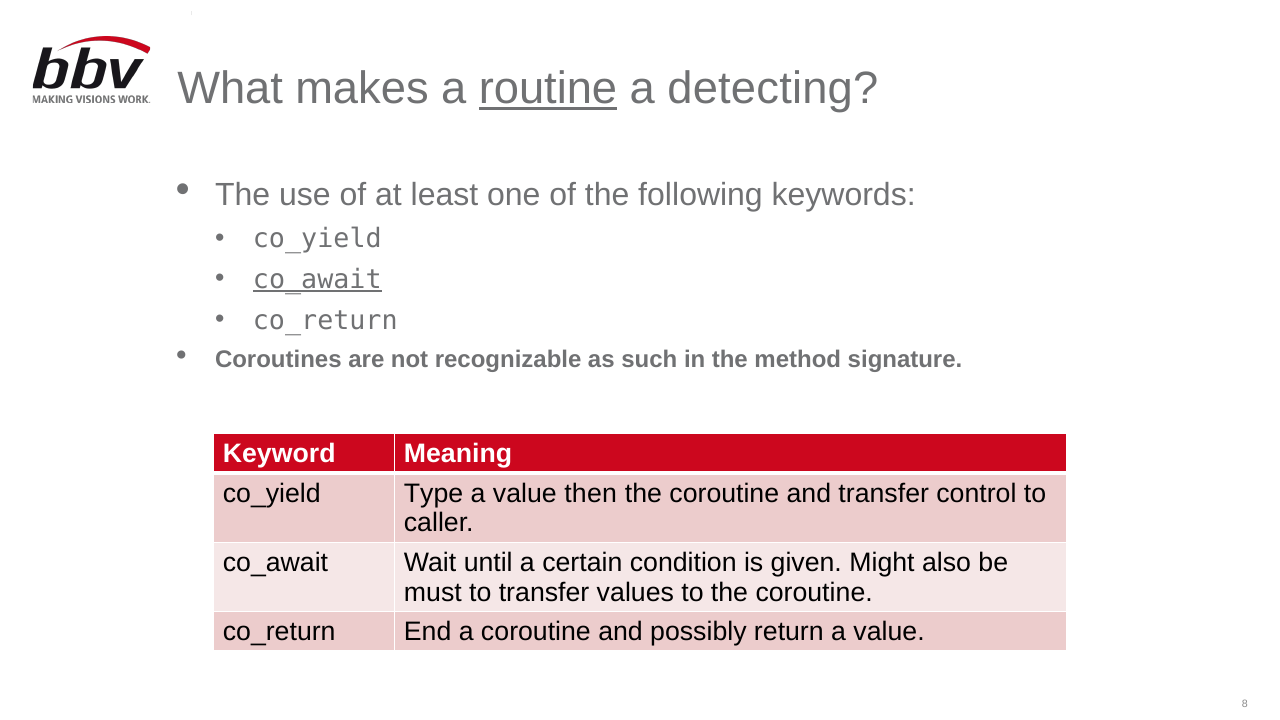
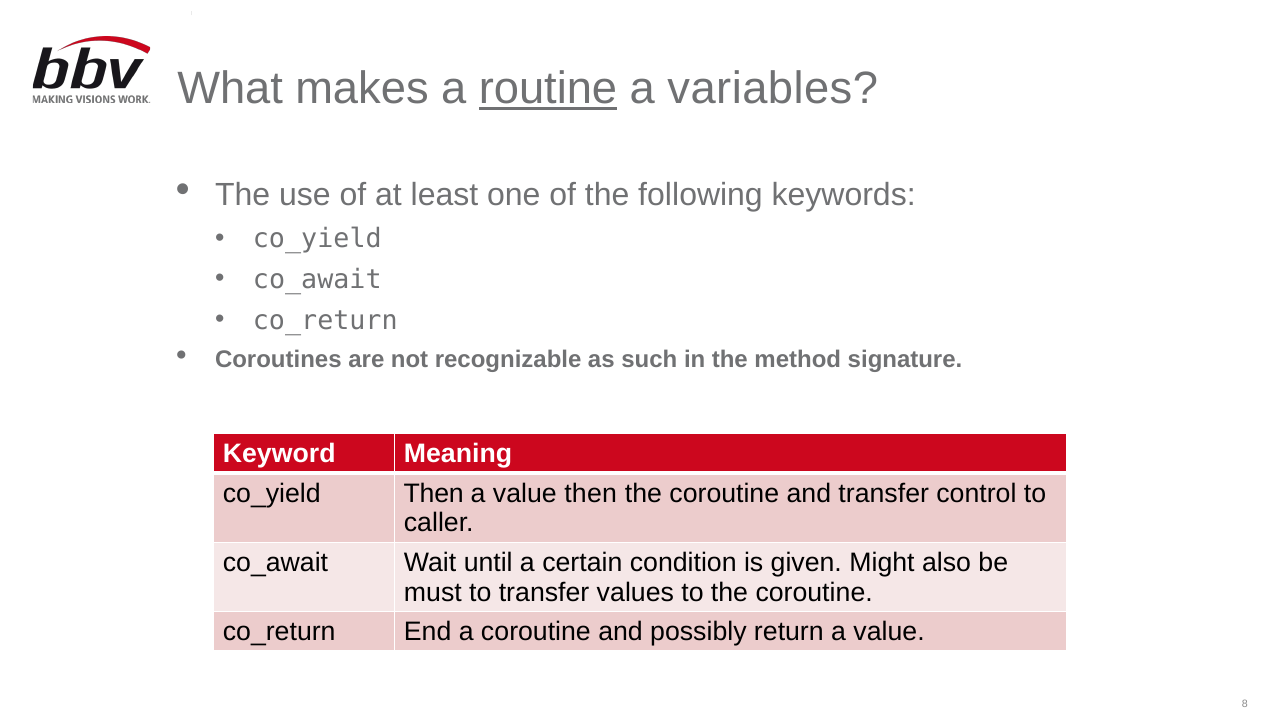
detecting: detecting -> variables
co_await at (317, 280) underline: present -> none
co_yield Type: Type -> Then
